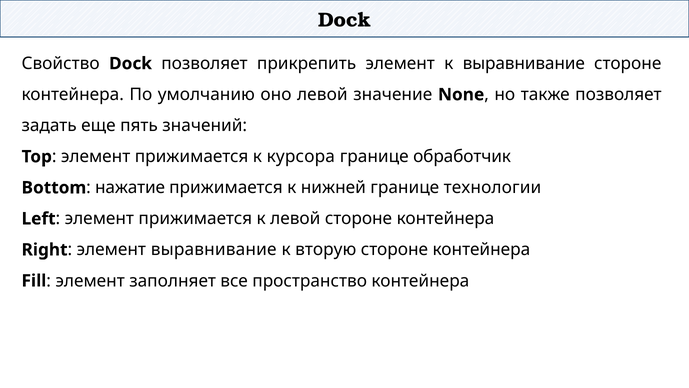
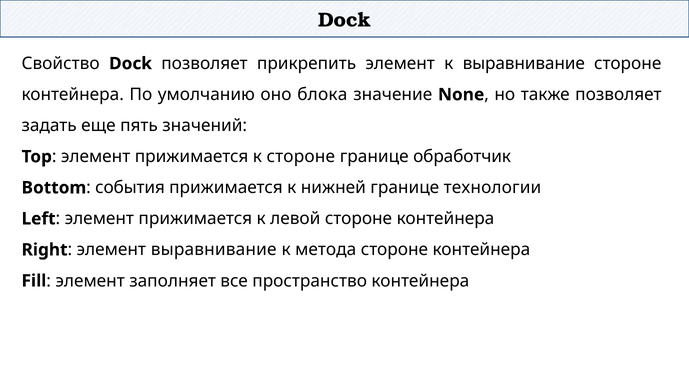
оно левой: левой -> блока
к курсора: курсора -> стороне
нажатие: нажатие -> события
вторую: вторую -> метода
